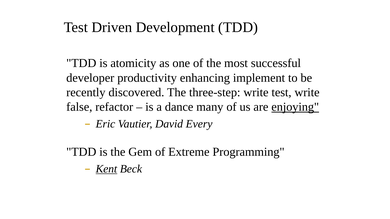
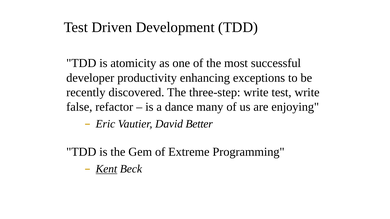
implement: implement -> exceptions
enjoying underline: present -> none
Every: Every -> Better
